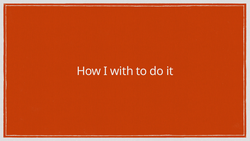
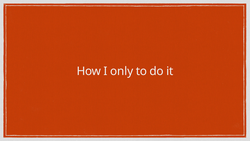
with: with -> only
